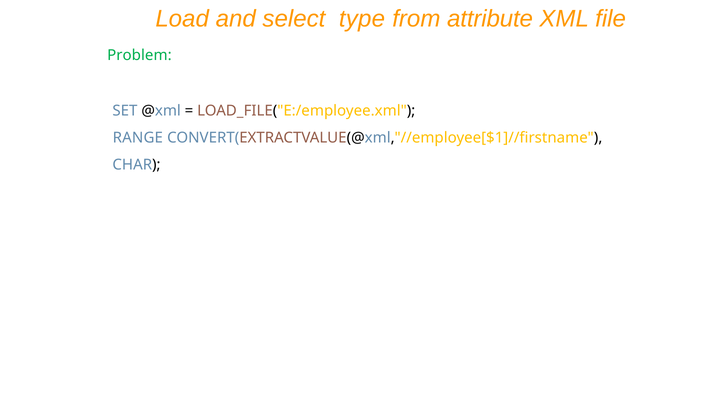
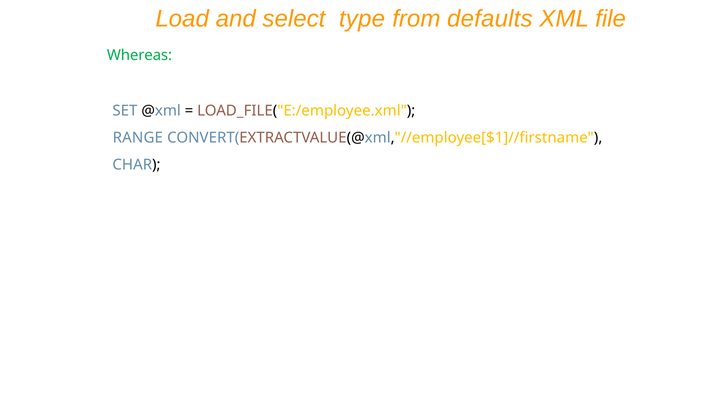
attribute: attribute -> defaults
Problem: Problem -> Whereas
